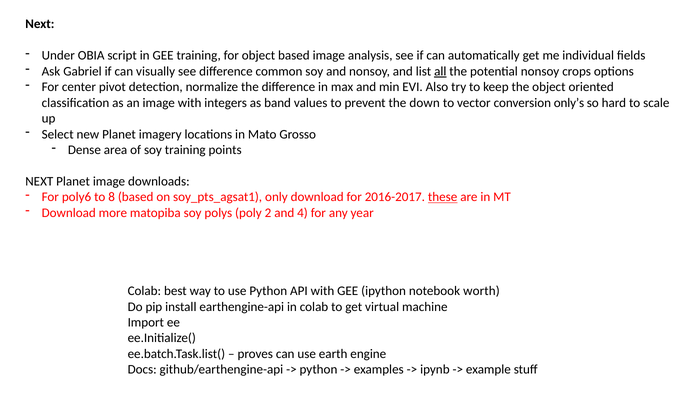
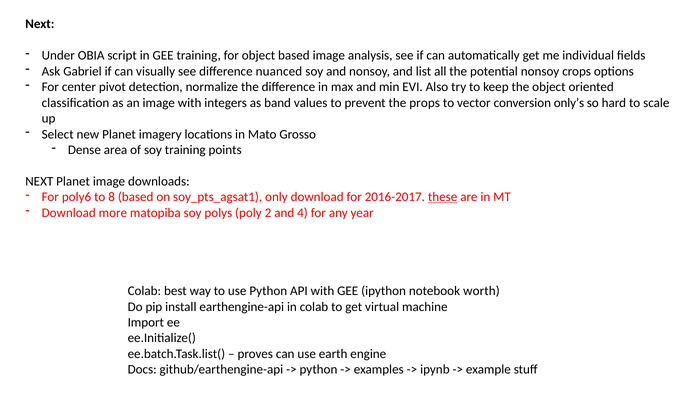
common: common -> nuanced
all underline: present -> none
down: down -> props
